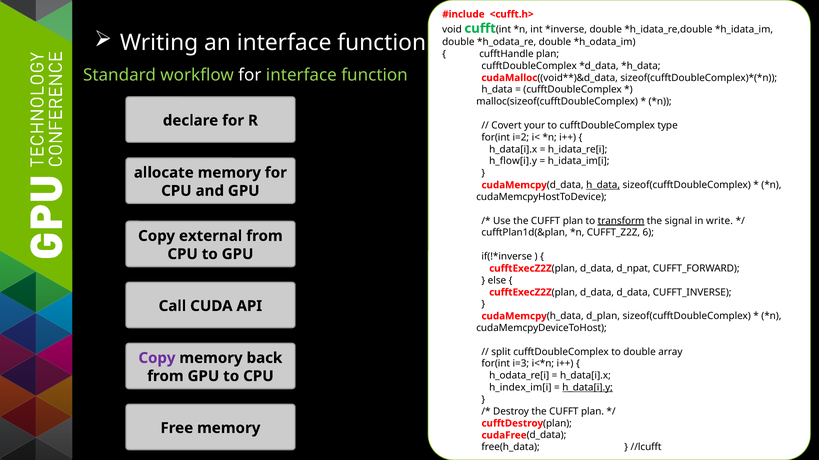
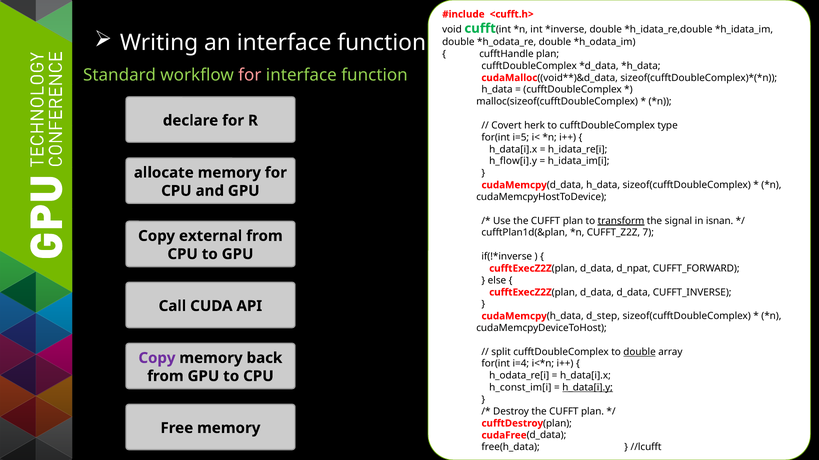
for at (250, 75) colour: white -> pink
your: your -> herk
i=2: i=2 -> i=5
h_data at (603, 185) underline: present -> none
write: write -> isnan
6: 6 -> 7
d_plan: d_plan -> d_step
double at (640, 352) underline: none -> present
i=3: i=3 -> i=4
h_index_im[i: h_index_im[i -> h_const_im[i
